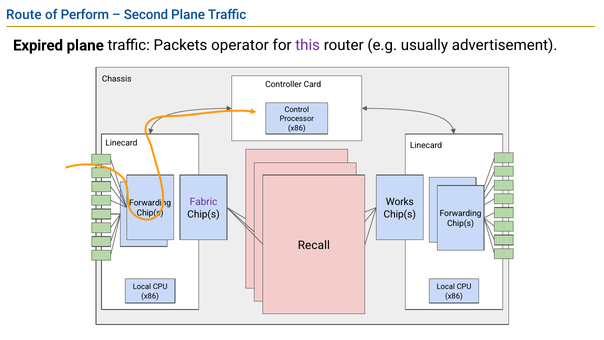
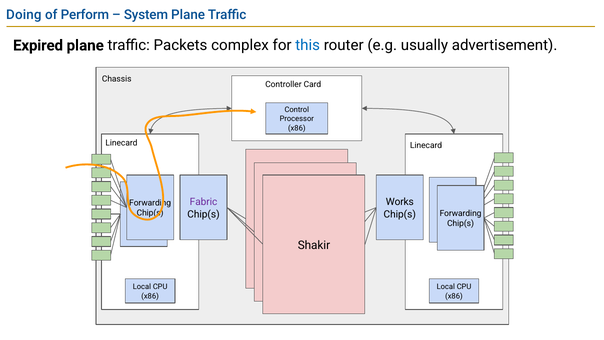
Route: Route -> Doing
Second: Second -> System
operator: operator -> complex
this colour: purple -> blue
Recall: Recall -> Shakir
